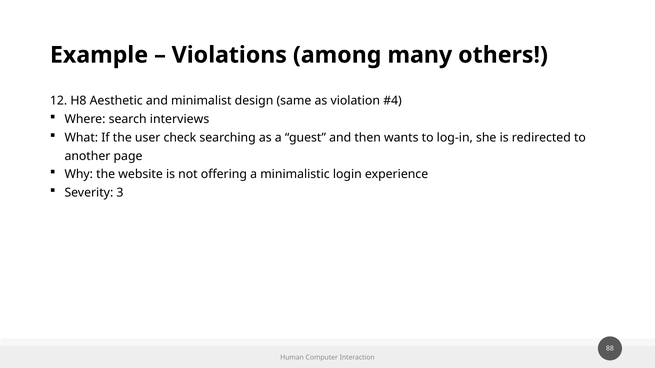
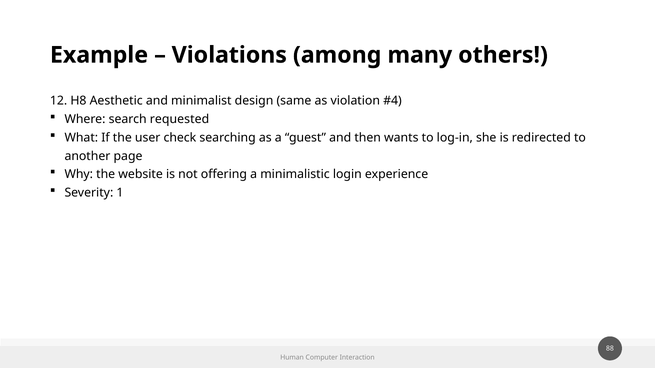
interviews: interviews -> requested
3: 3 -> 1
